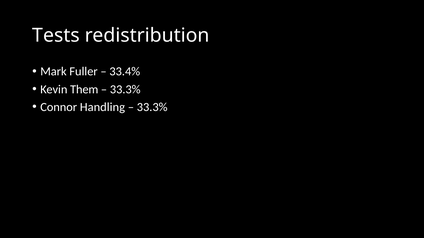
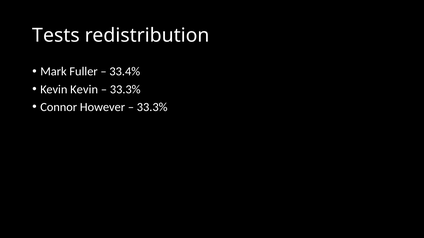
Kevin Them: Them -> Kevin
Handling: Handling -> However
